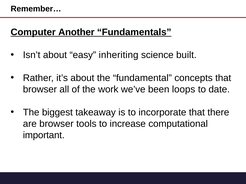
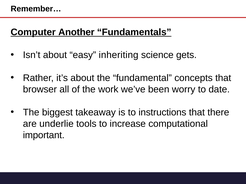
built: built -> gets
loops: loops -> worry
incorporate: incorporate -> instructions
are browser: browser -> underlie
